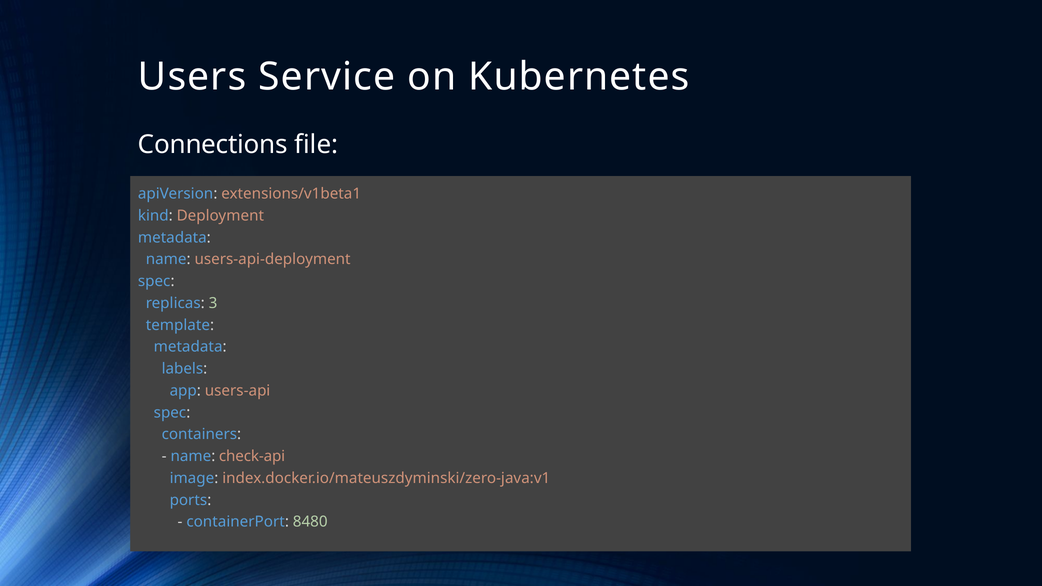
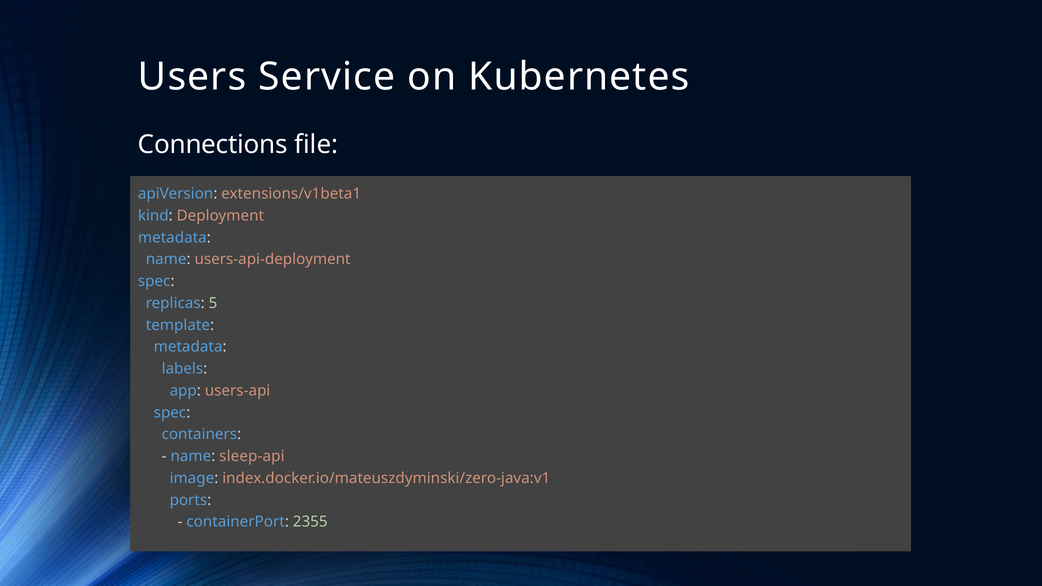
3: 3 -> 5
check-api: check-api -> sleep-api
8480: 8480 -> 2355
